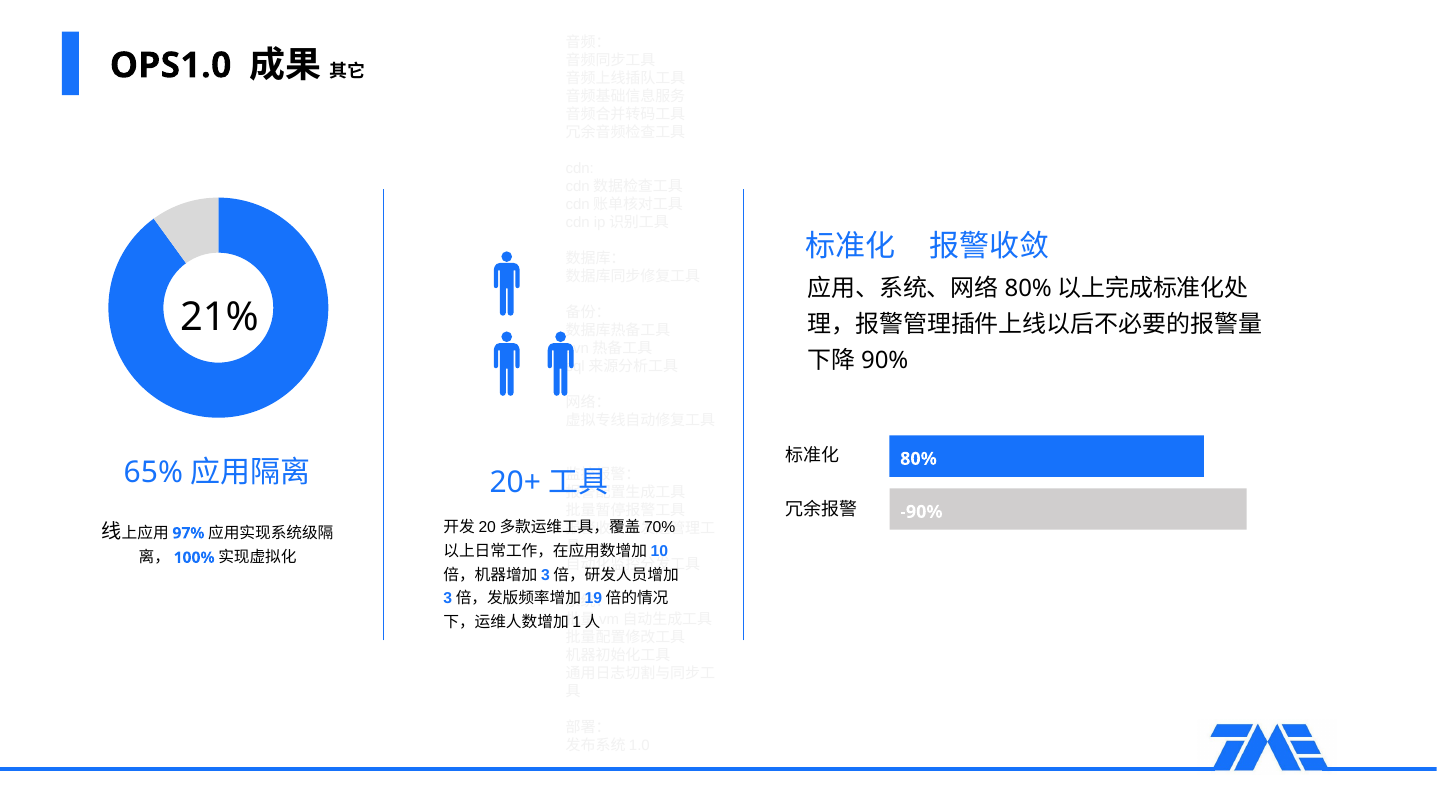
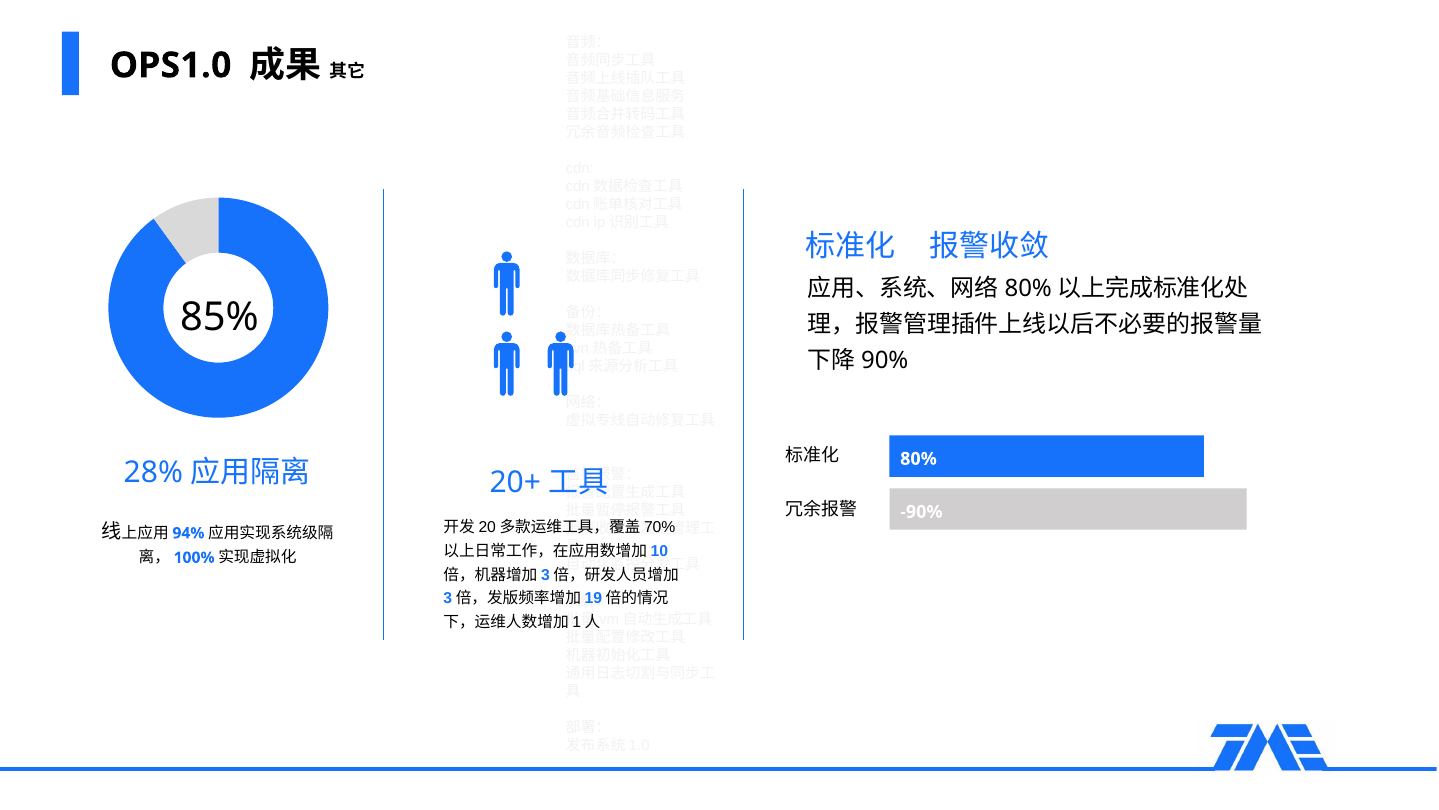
21%: 21% -> 85%
65%: 65% -> 28%
97%: 97% -> 94%
